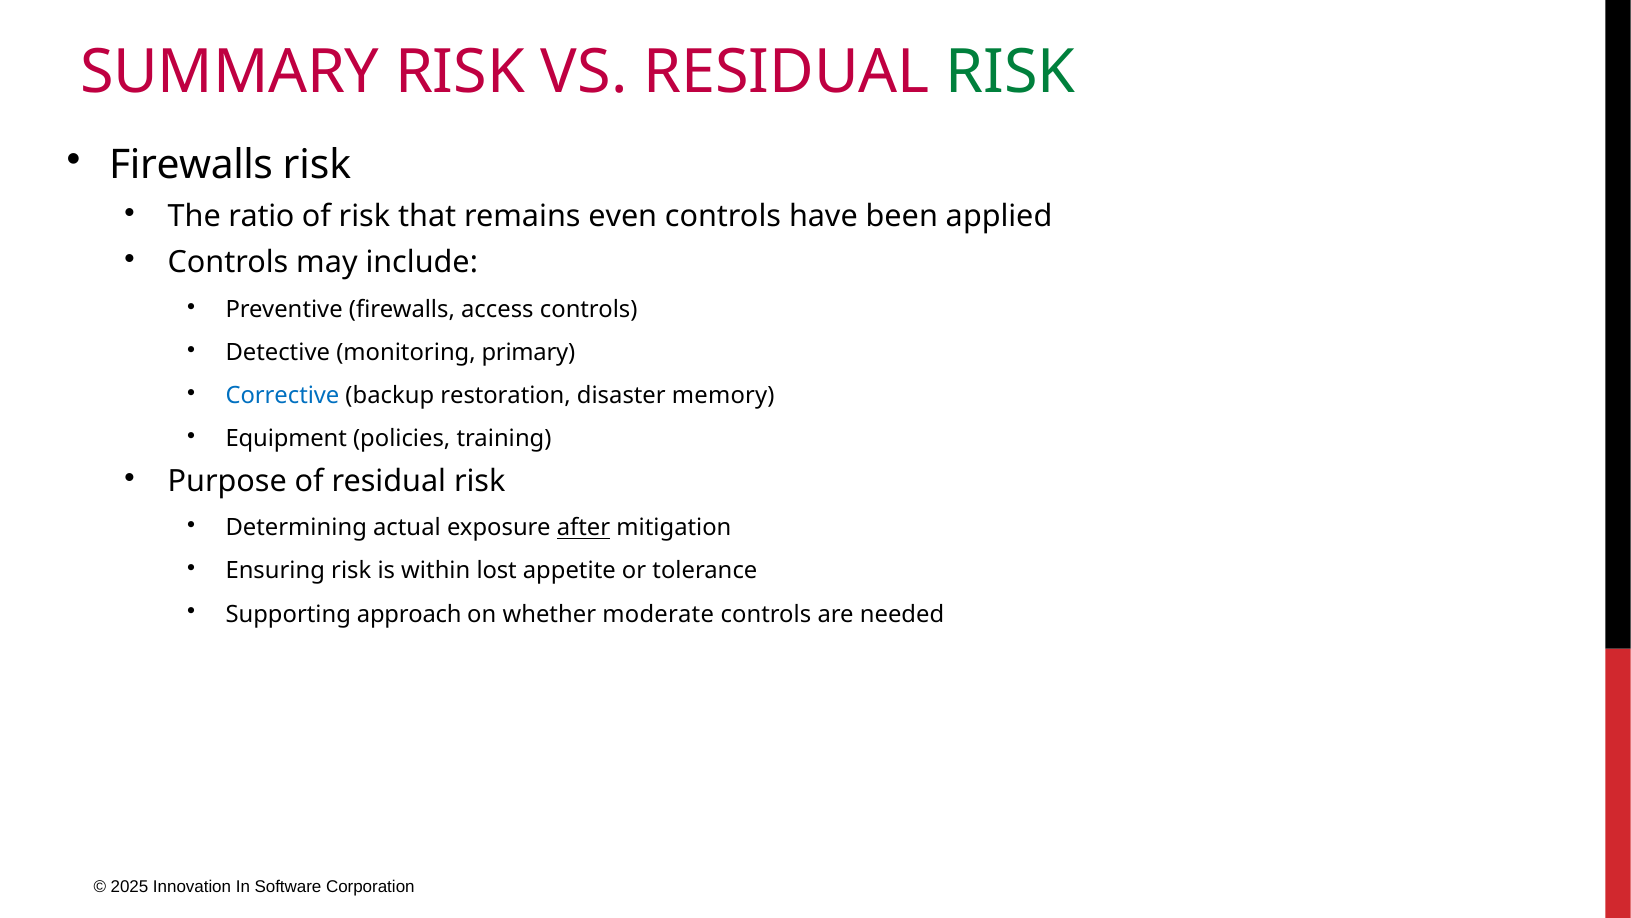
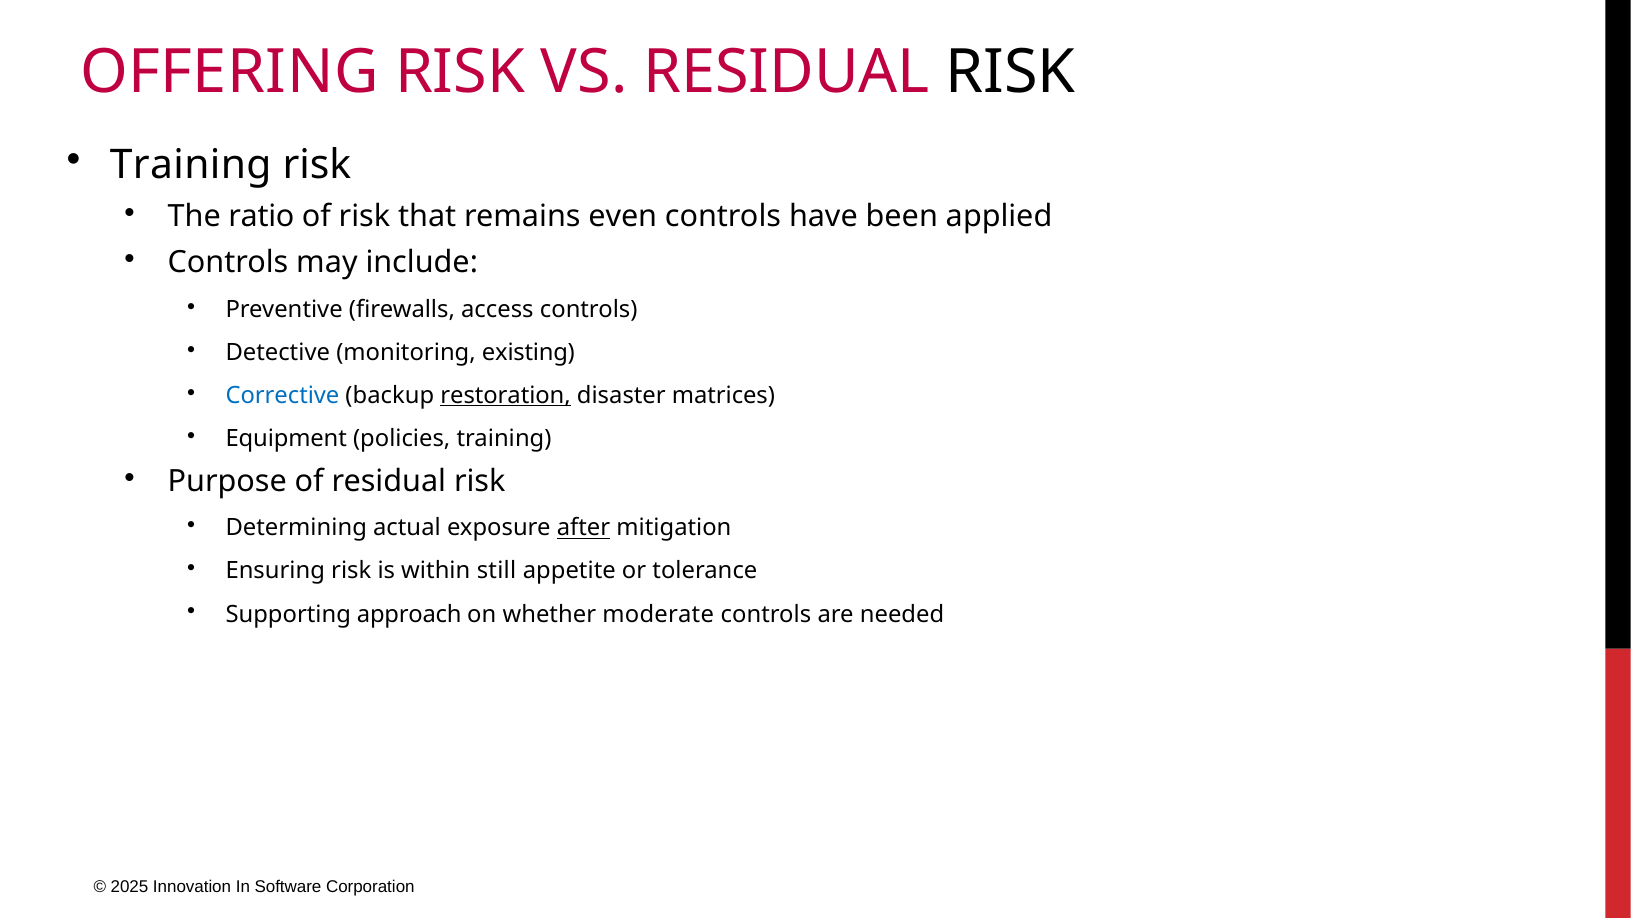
SUMMARY: SUMMARY -> OFFERING
RISK at (1010, 72) colour: green -> black
Firewalls at (191, 164): Firewalls -> Training
primary: primary -> existing
restoration underline: none -> present
memory: memory -> matrices
lost: lost -> still
